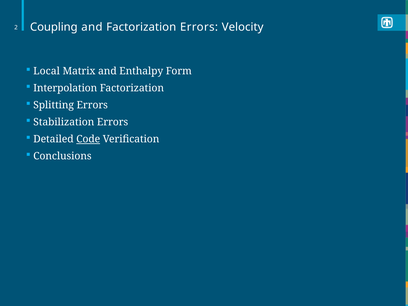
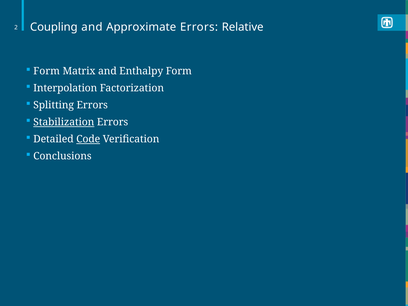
and Factorization: Factorization -> Approximate
Velocity: Velocity -> Relative
Local at (47, 71): Local -> Form
Stabilization underline: none -> present
